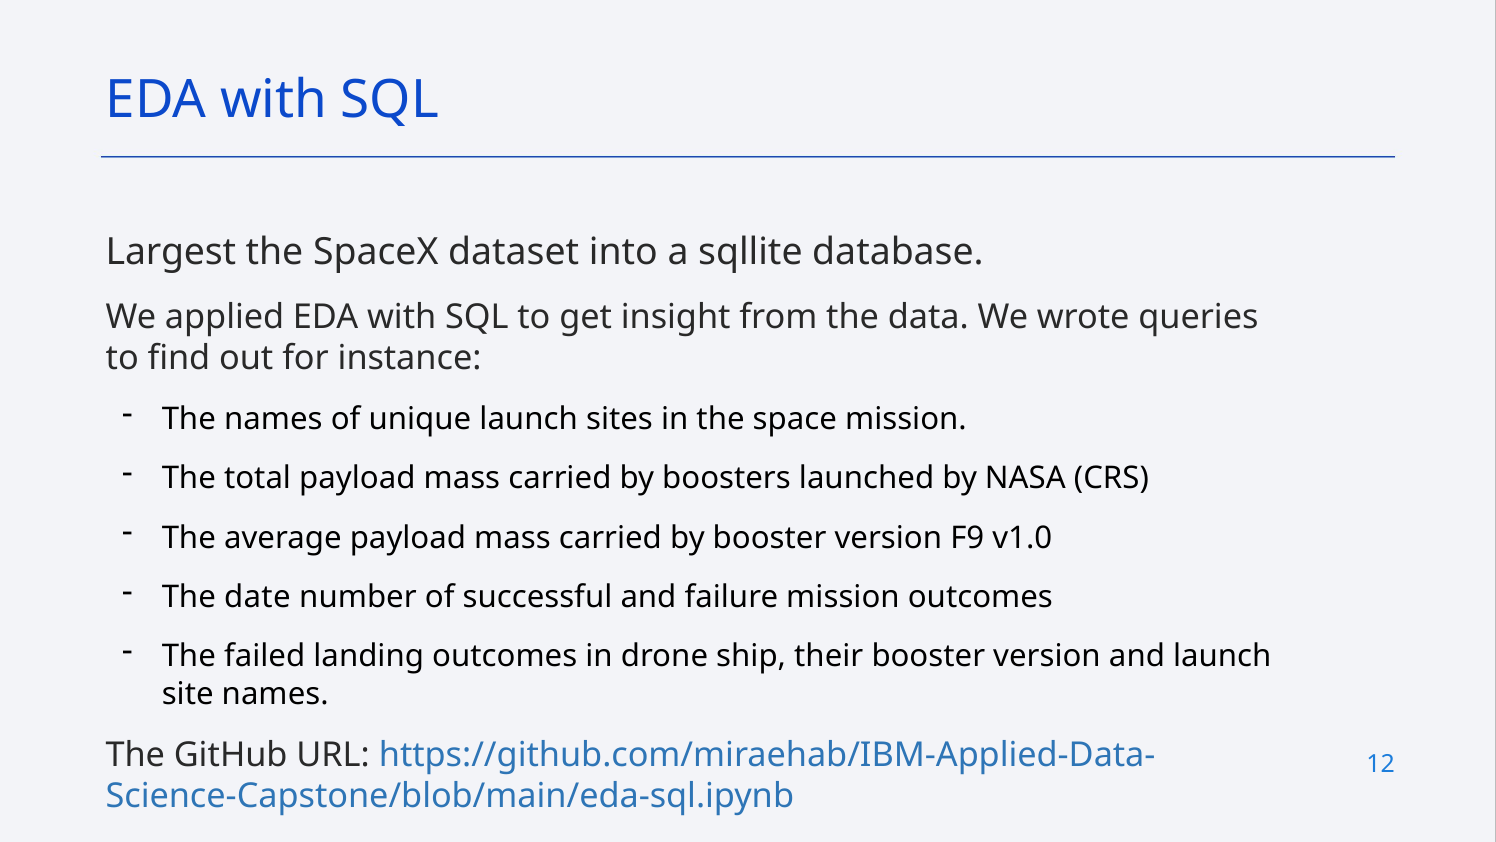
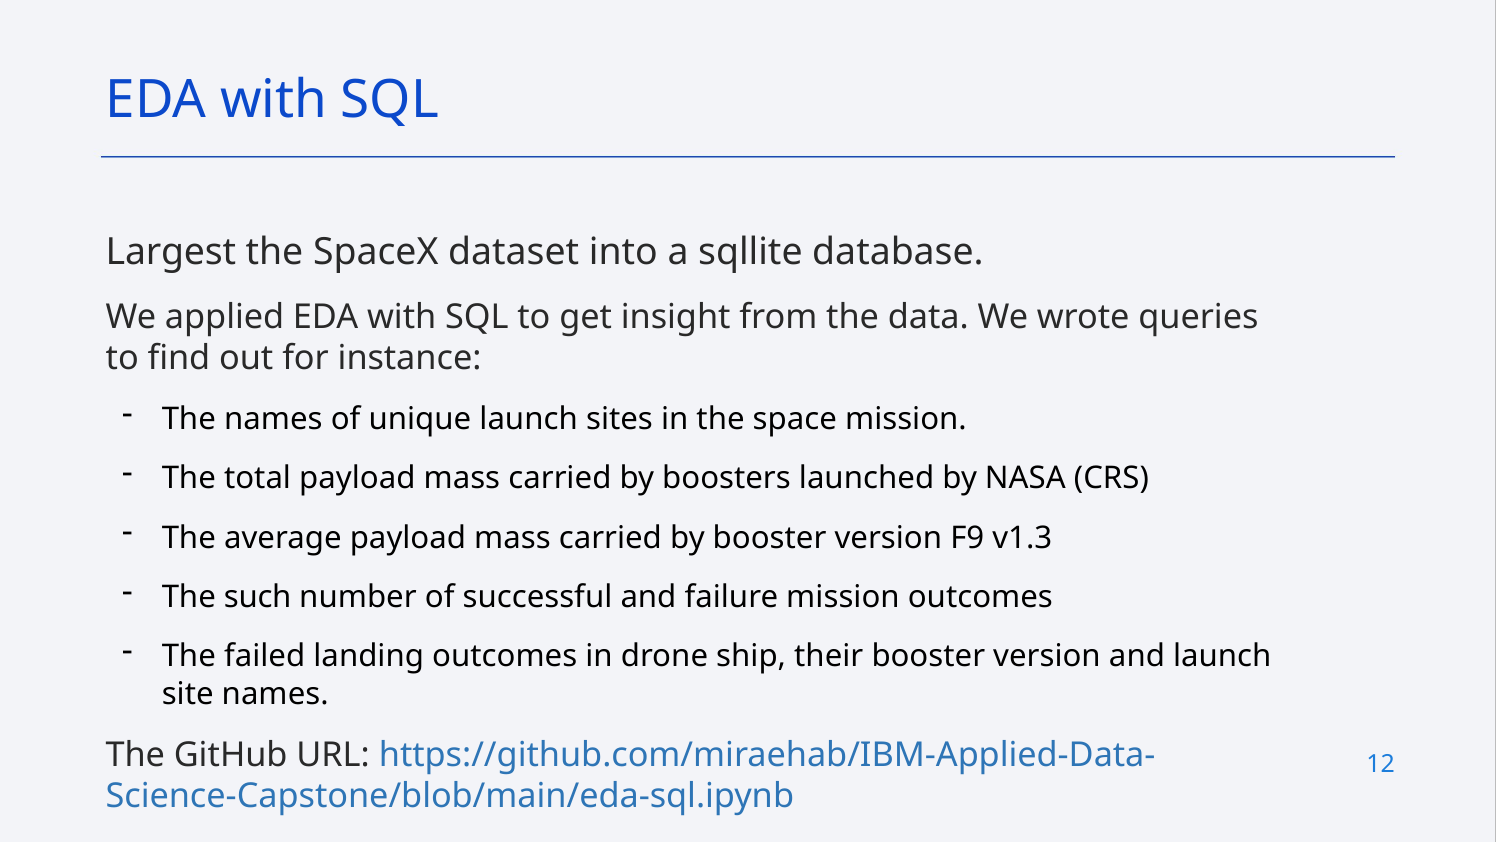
v1.0: v1.0 -> v1.3
date: date -> such
